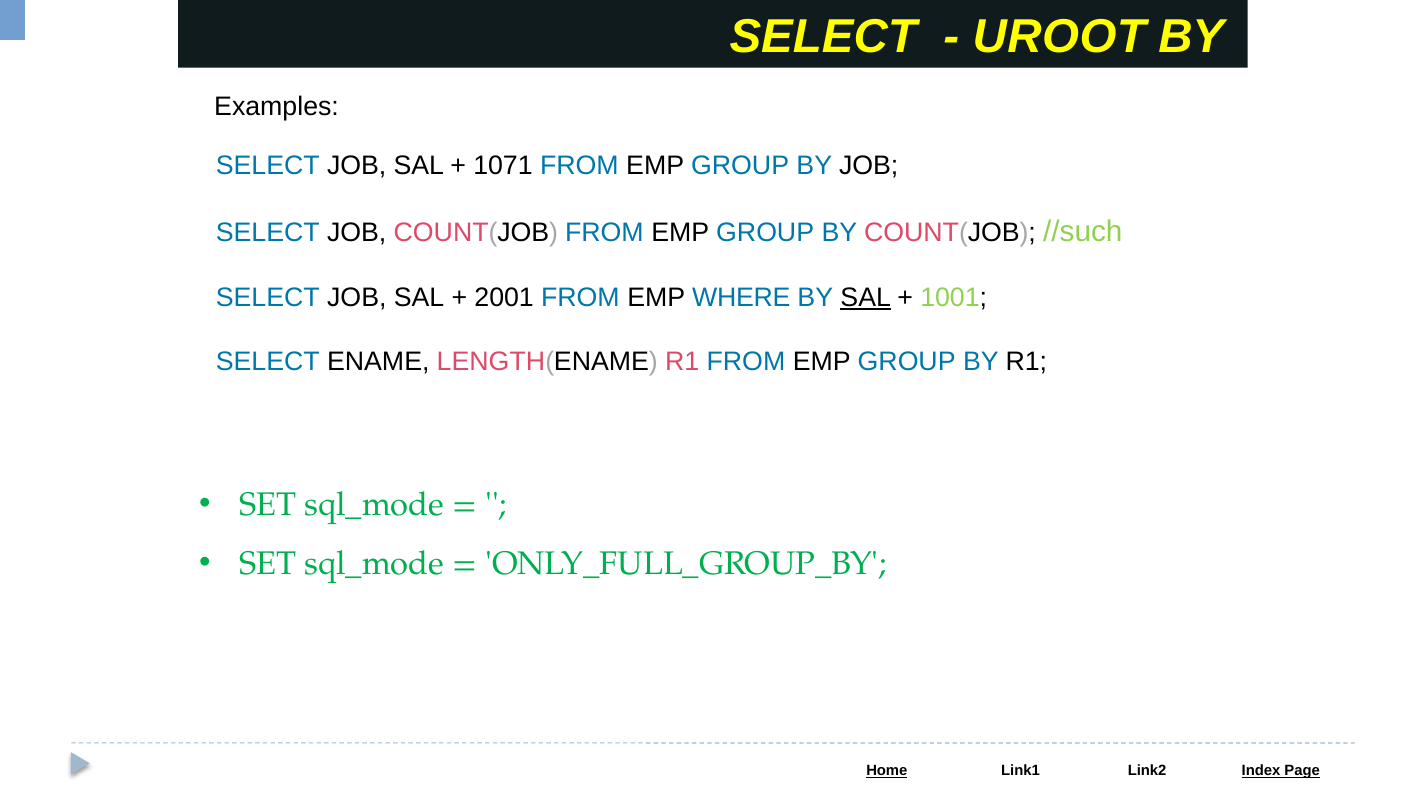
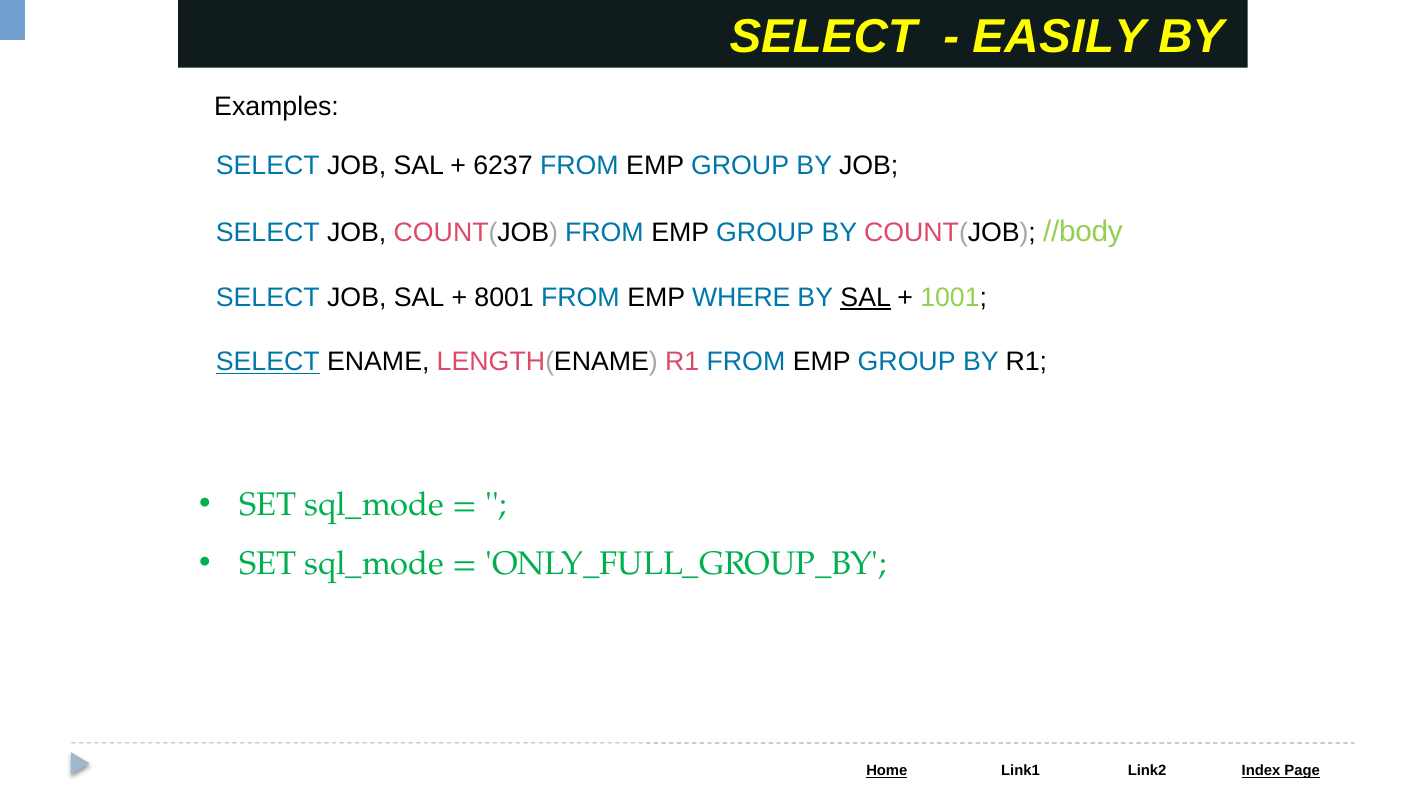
UROOT: UROOT -> EASILY
1071: 1071 -> 6237
//such: //such -> //body
2001: 2001 -> 8001
SELECT at (268, 362) underline: none -> present
